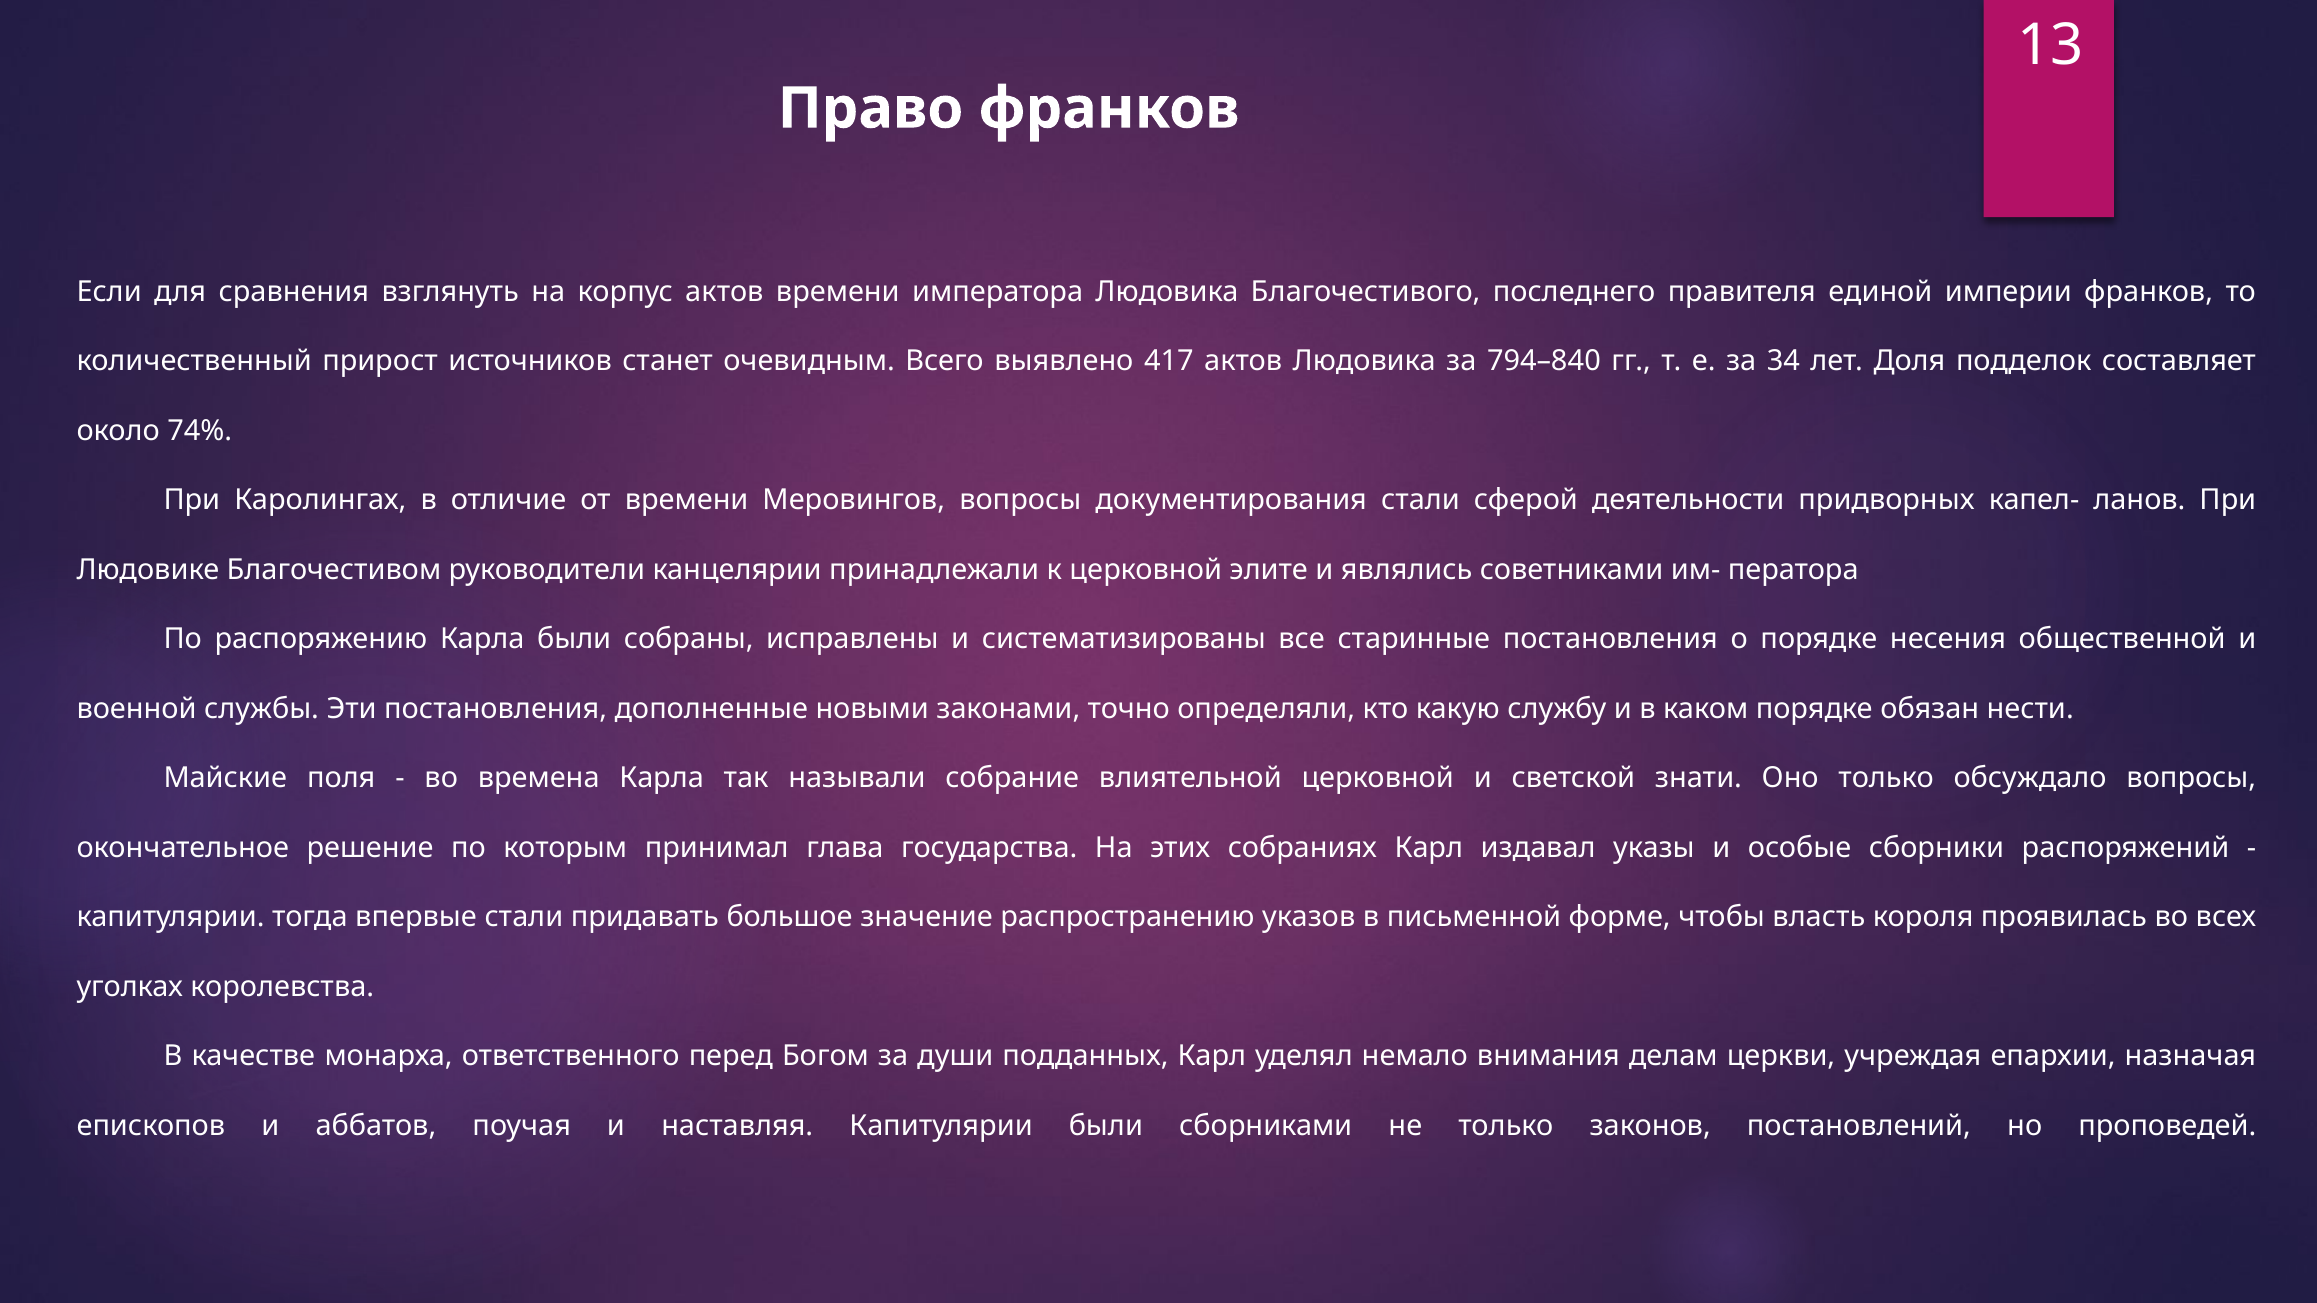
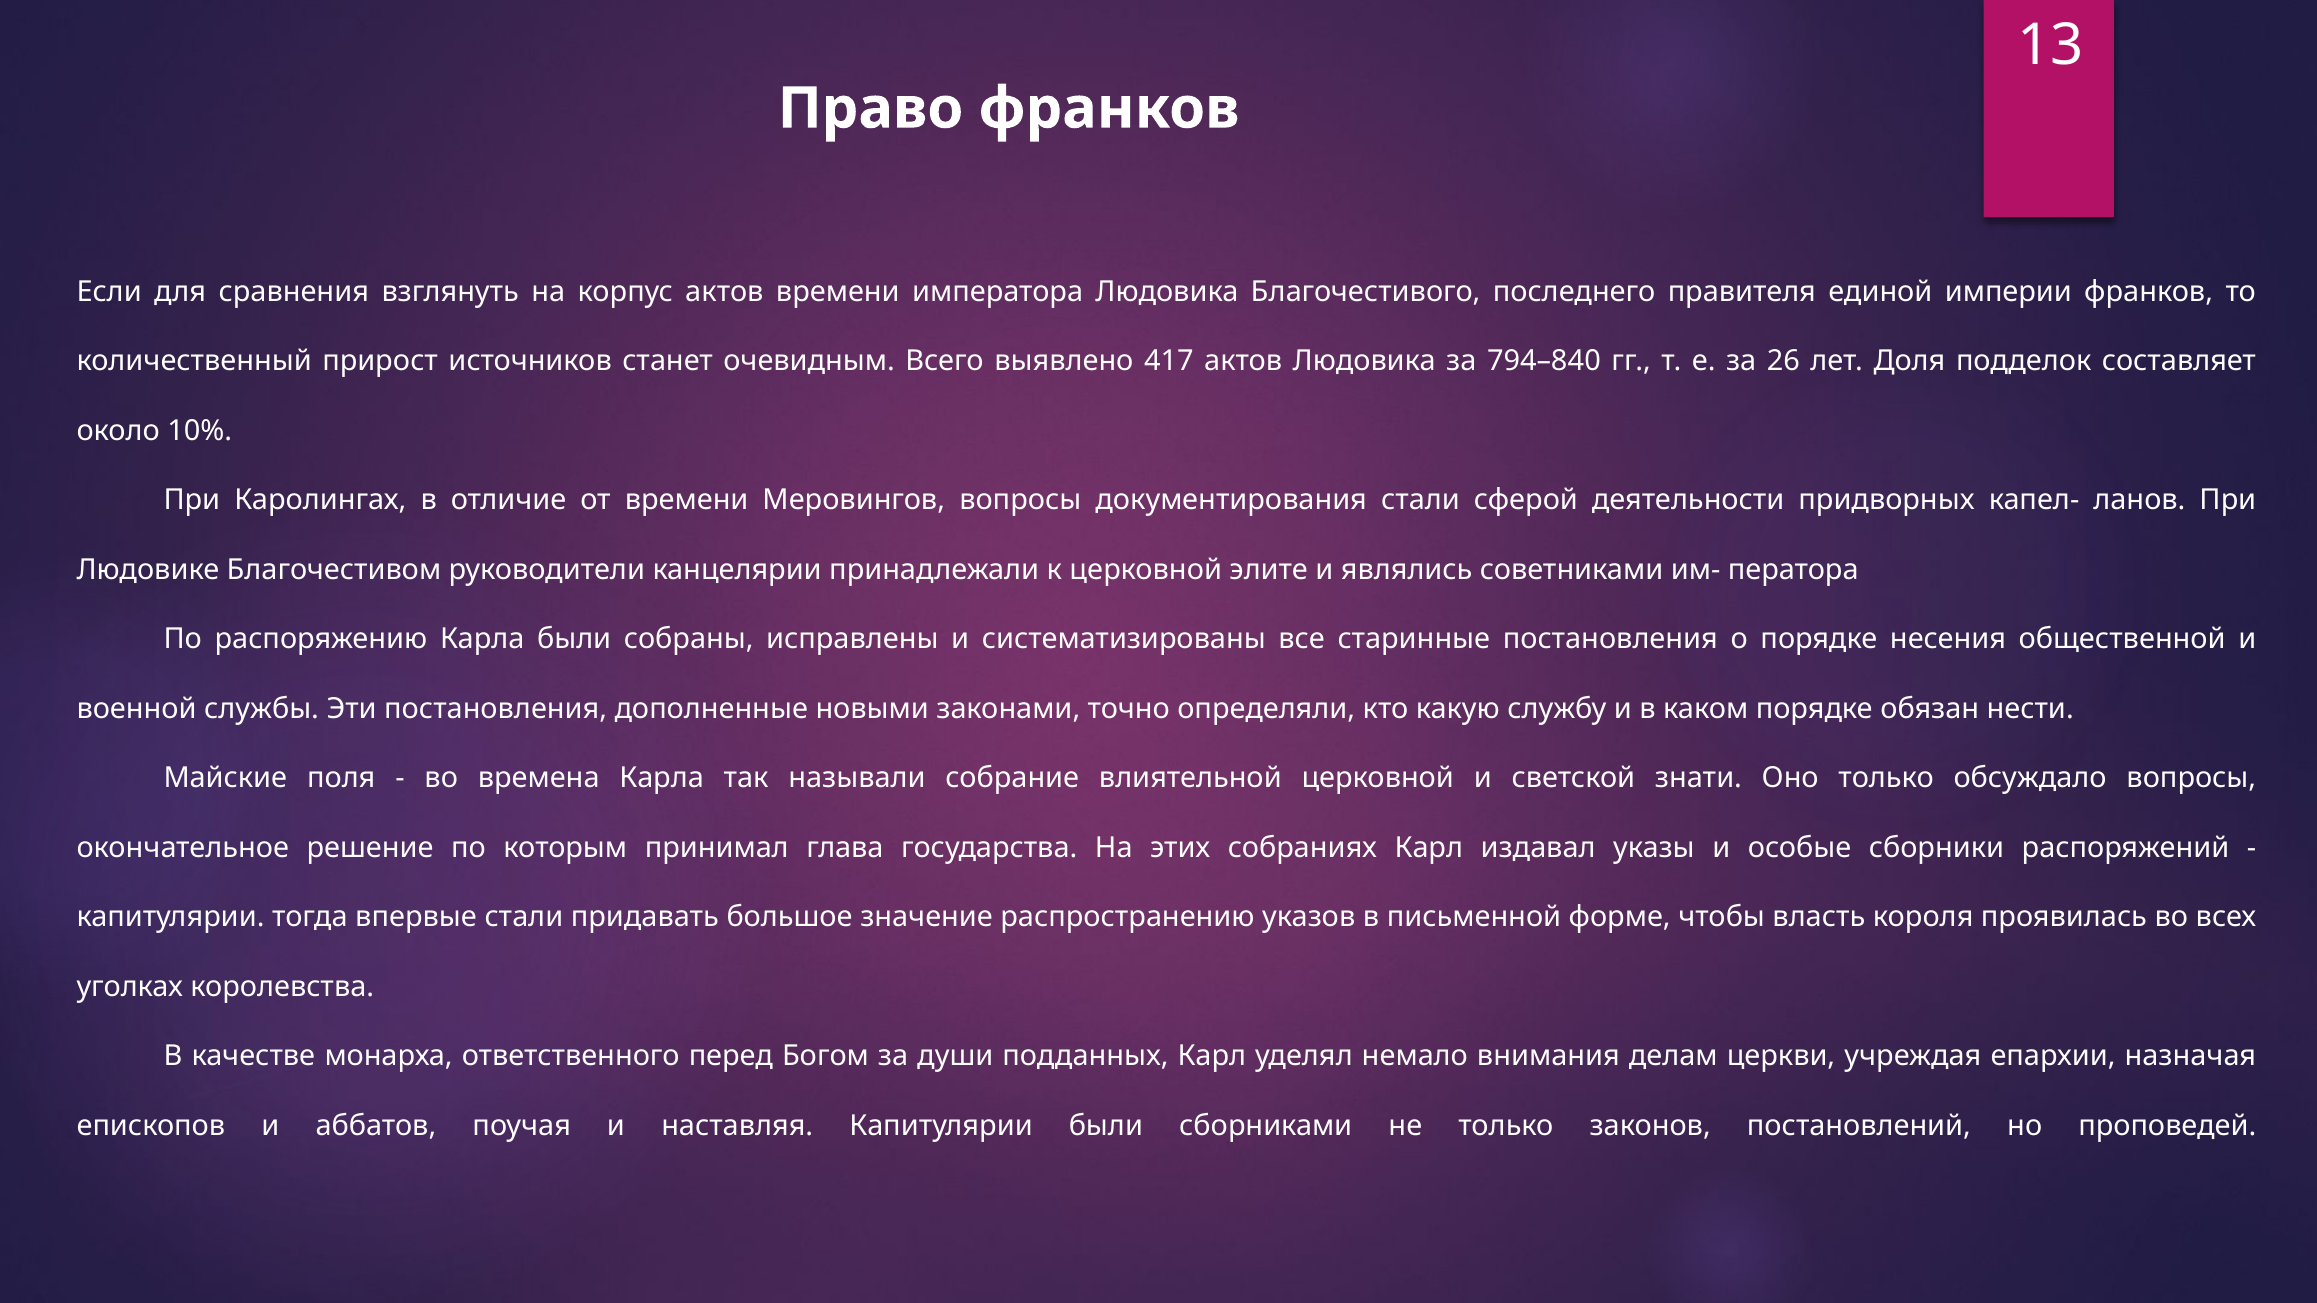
34: 34 -> 26
74%: 74% -> 10%
